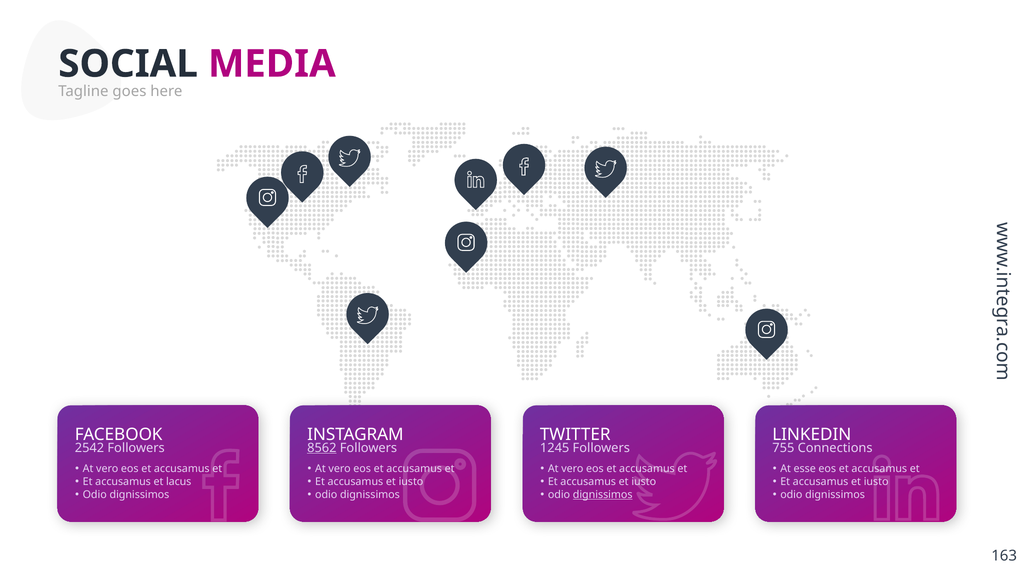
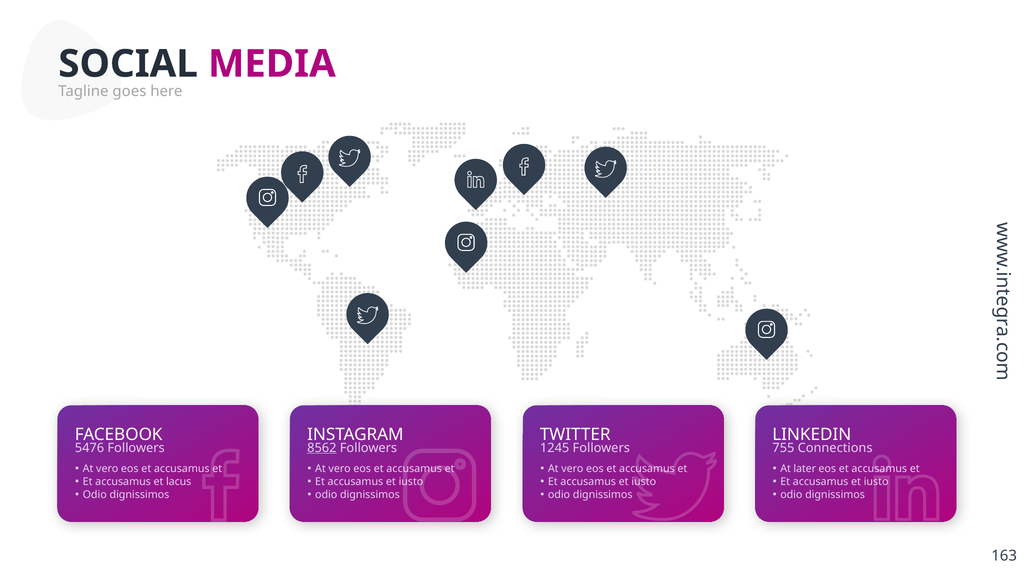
2542: 2542 -> 5476
esse: esse -> later
dignissimos at (603, 495) underline: present -> none
